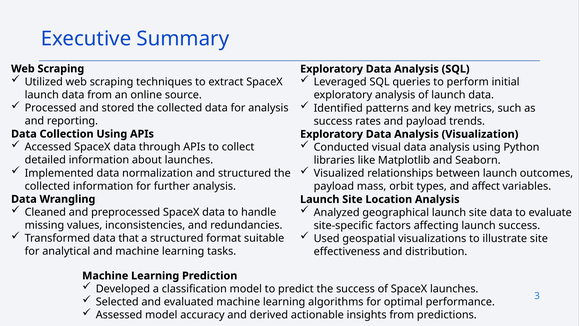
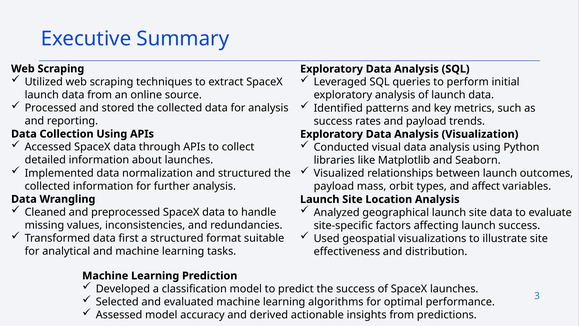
that: that -> first
